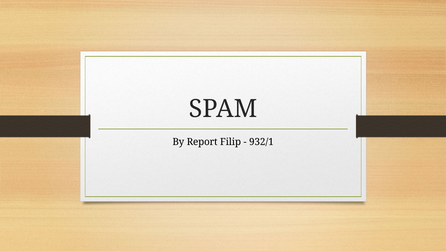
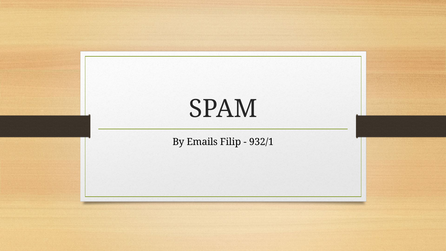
Report: Report -> Emails
